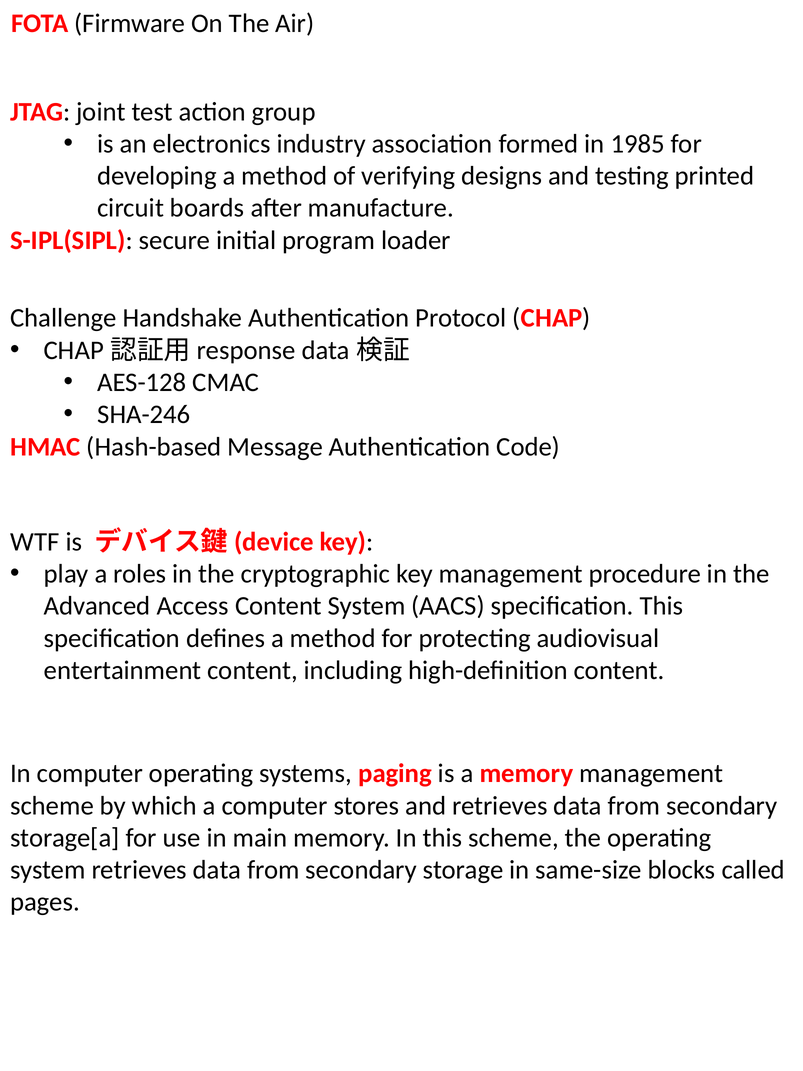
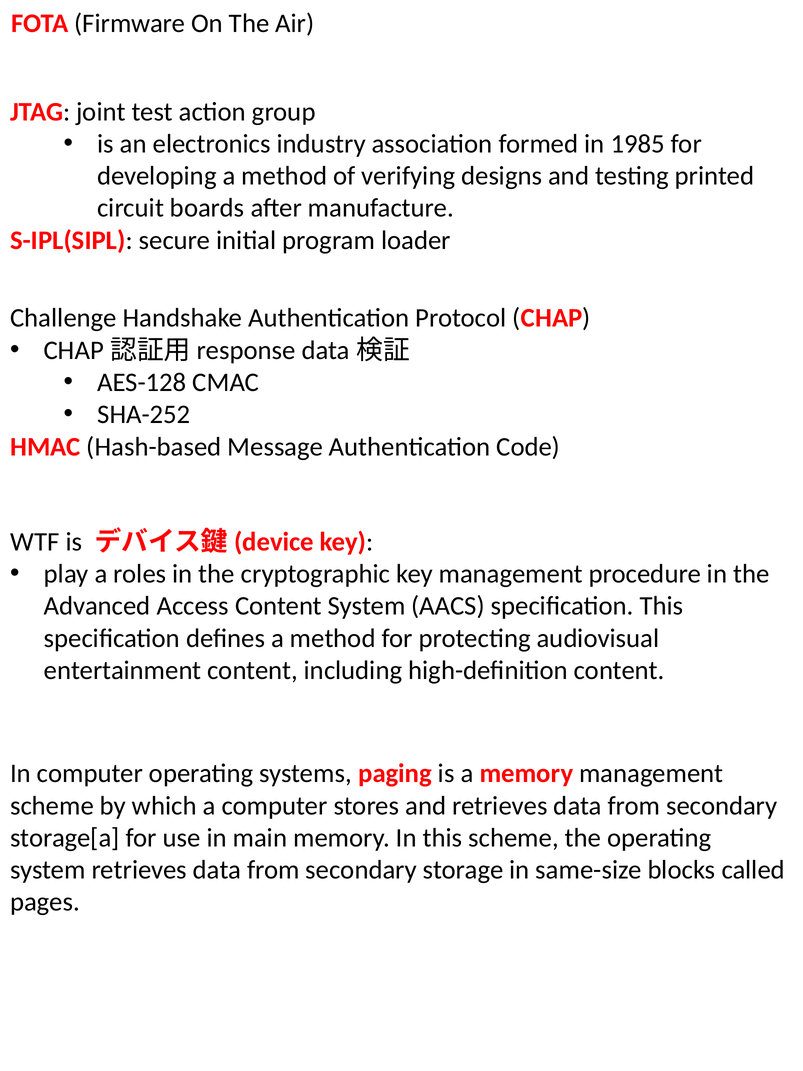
SHA-246: SHA-246 -> SHA-252
